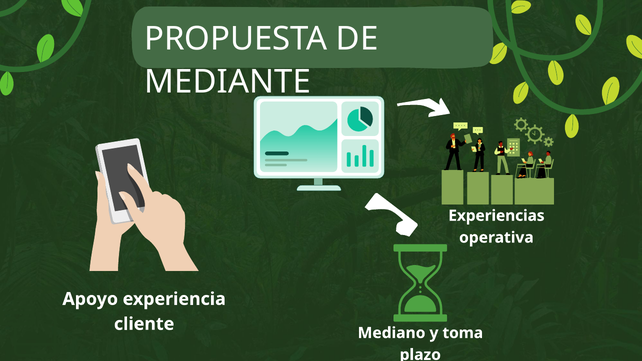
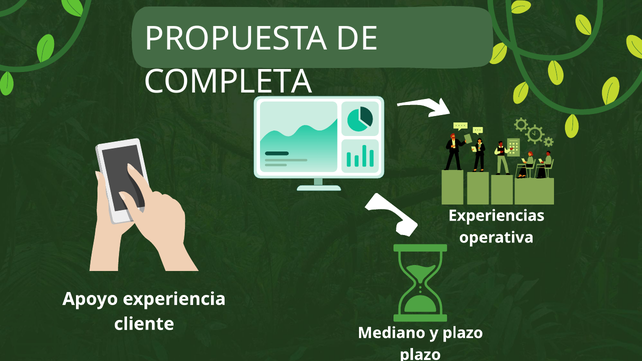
MEDIANTE: MEDIANTE -> COMPLETA
y toma: toma -> plazo
